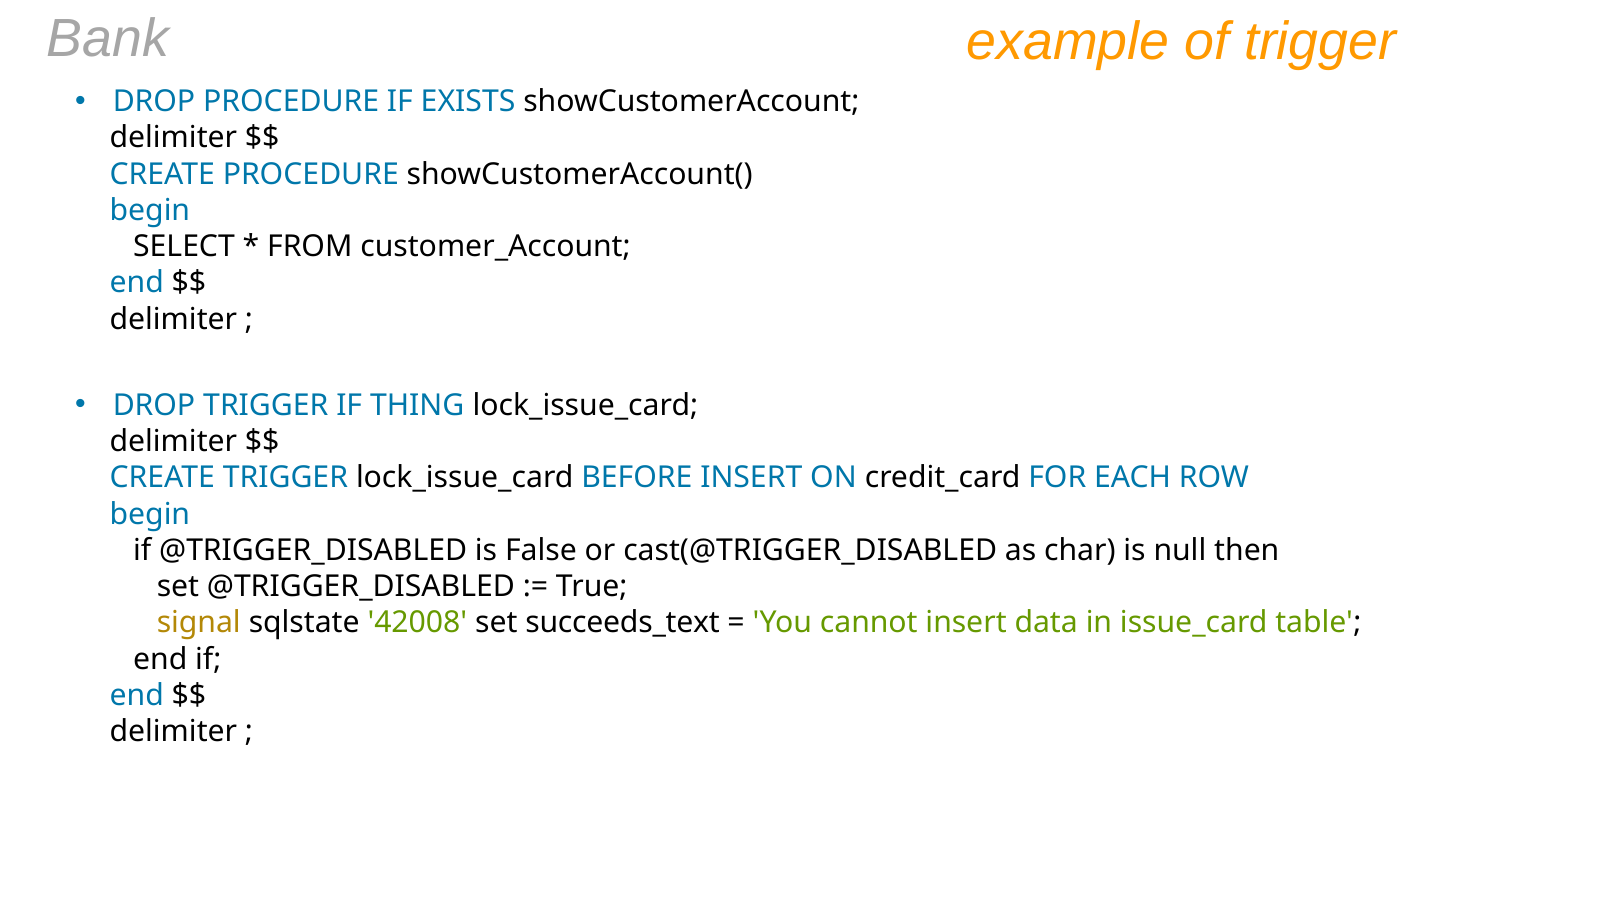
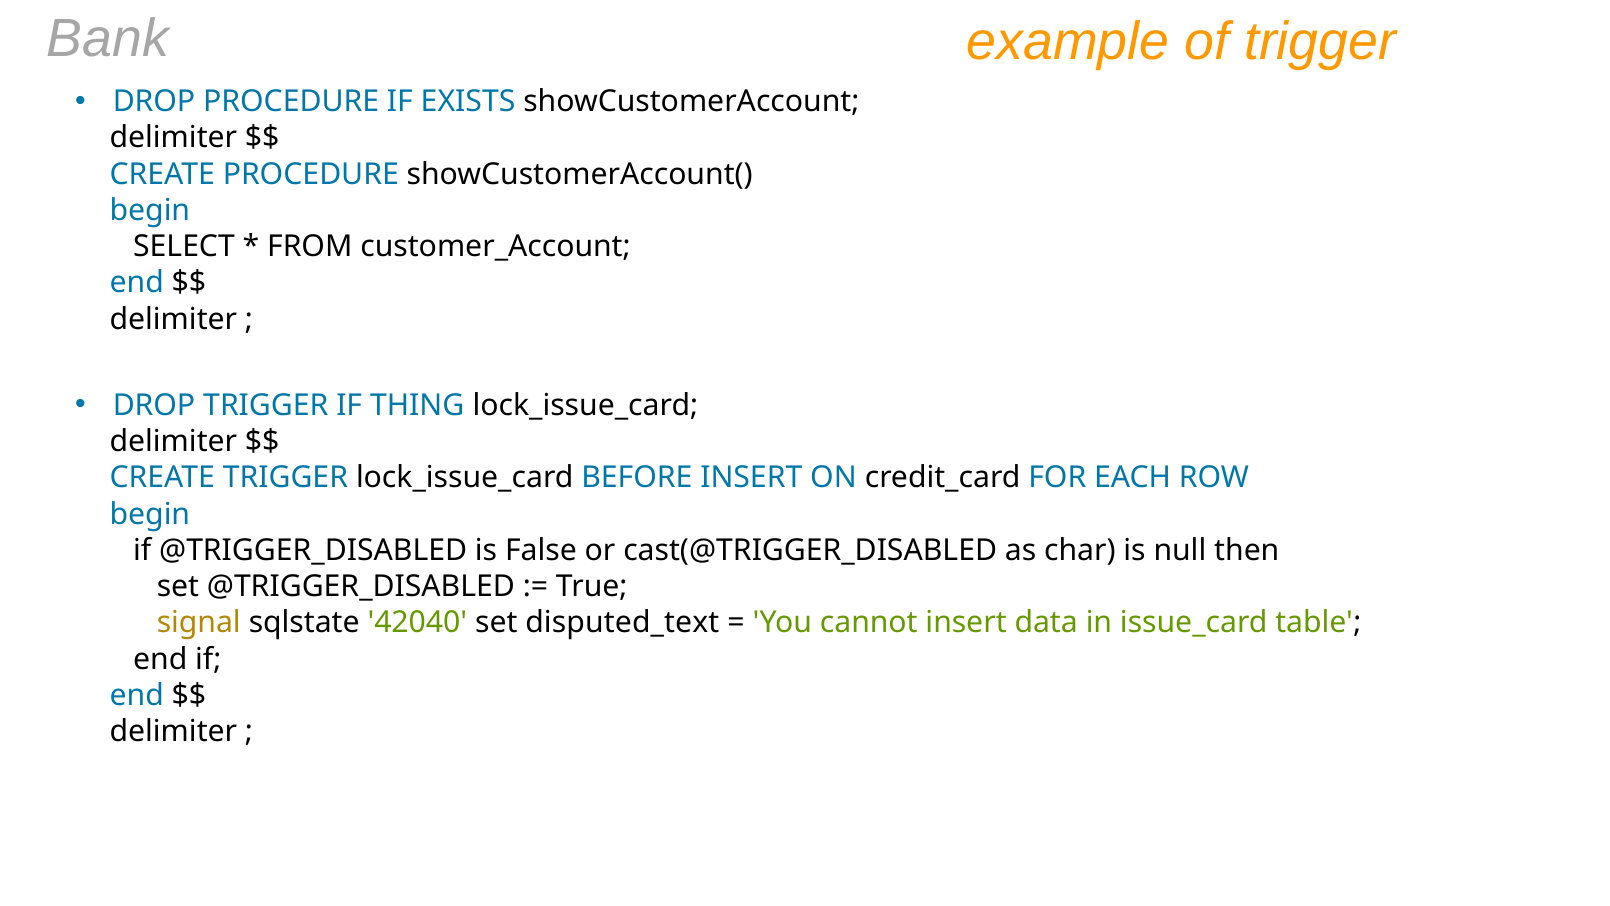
42008: 42008 -> 42040
succeeds_text: succeeds_text -> disputed_text
